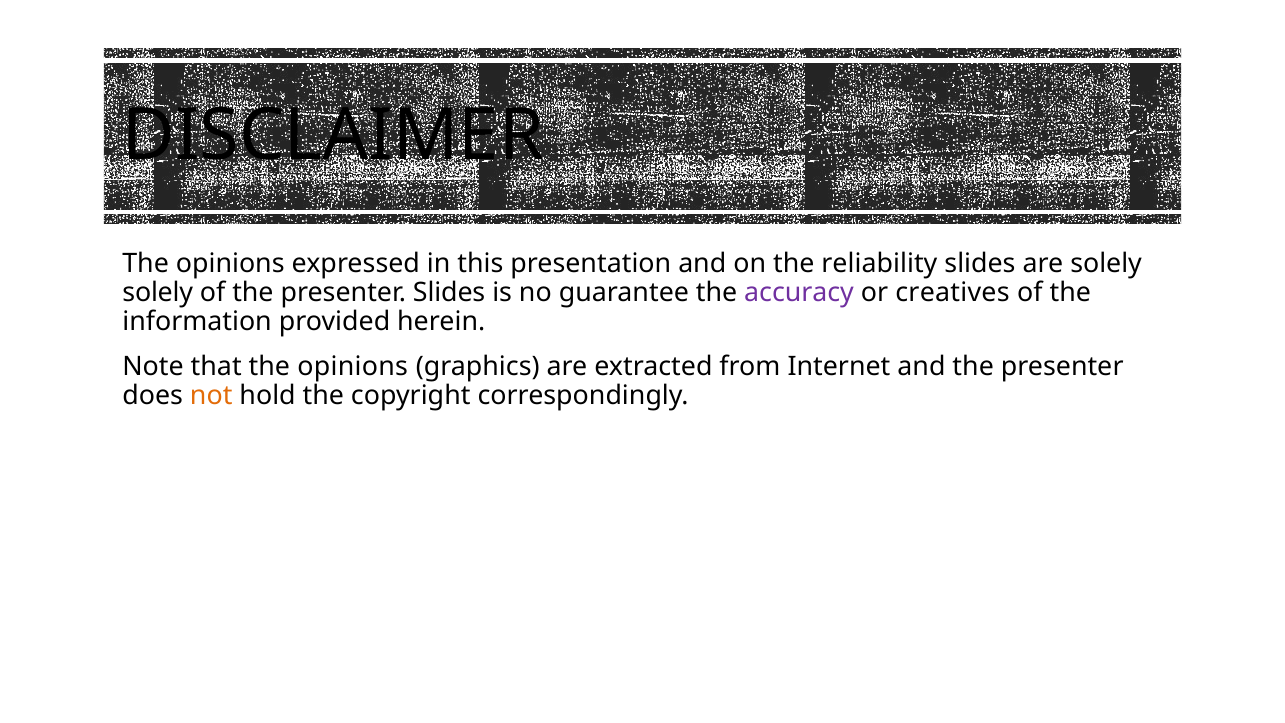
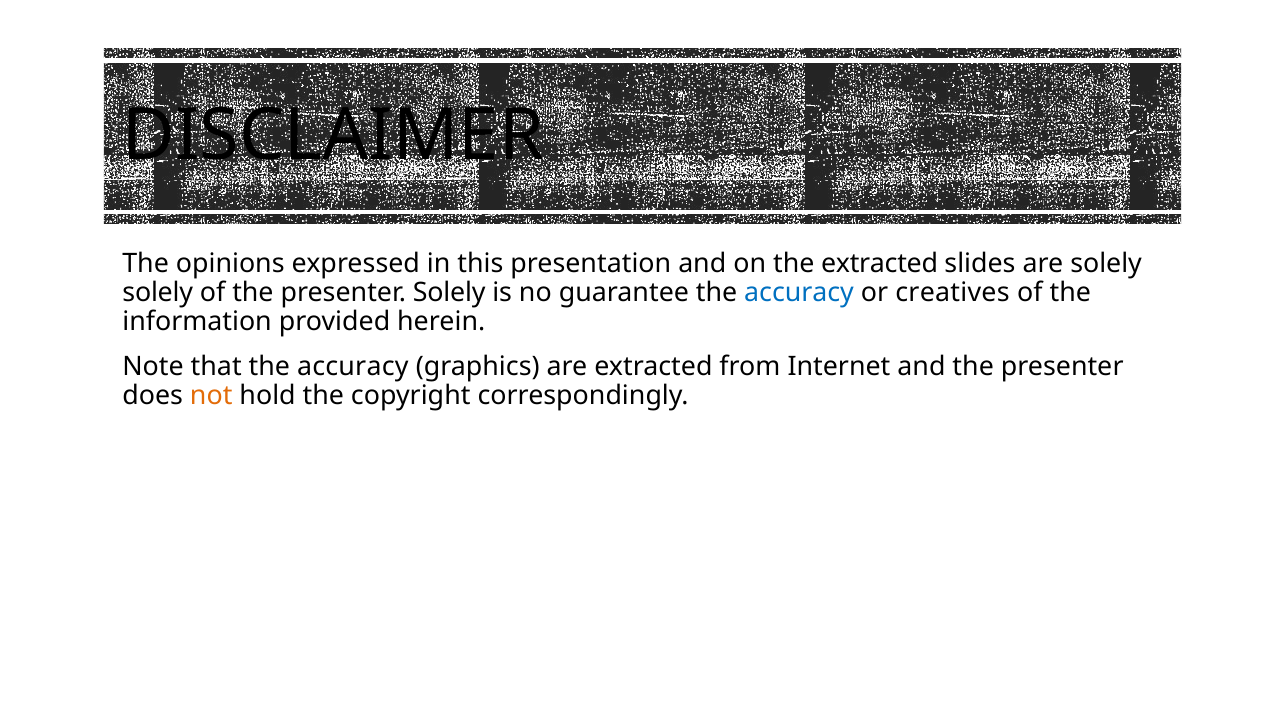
the reliability: reliability -> extracted
presenter Slides: Slides -> Solely
accuracy at (799, 293) colour: purple -> blue
that the opinions: opinions -> accuracy
